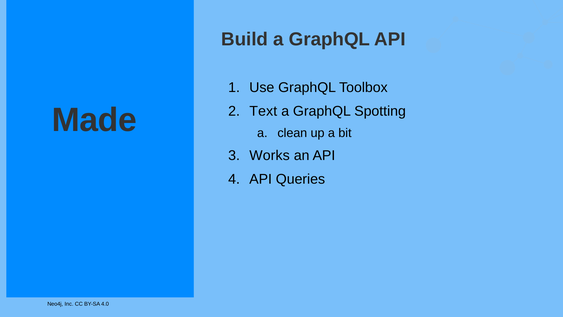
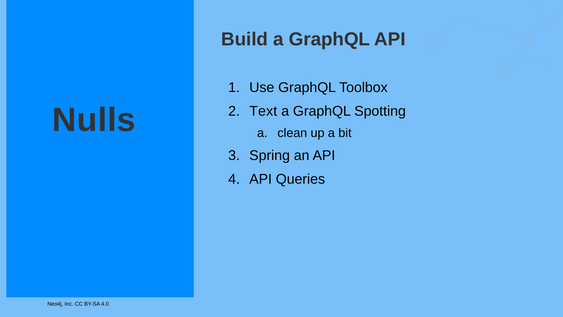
Made: Made -> Nulls
Works: Works -> Spring
